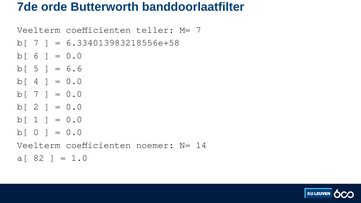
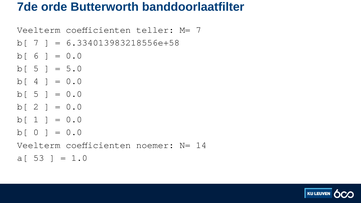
6.6: 6.6 -> 5.0
7 at (36, 94): 7 -> 5
82: 82 -> 53
